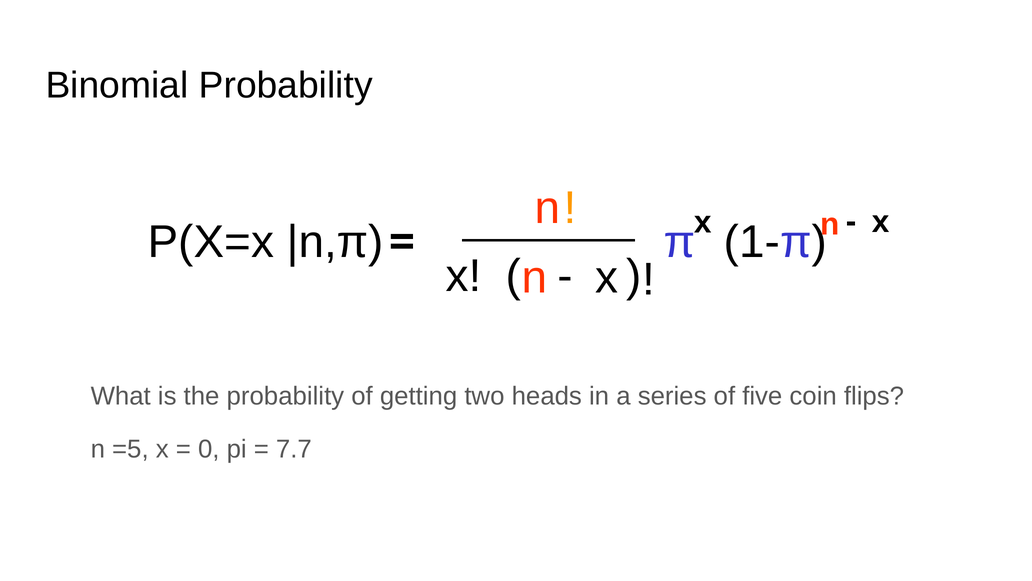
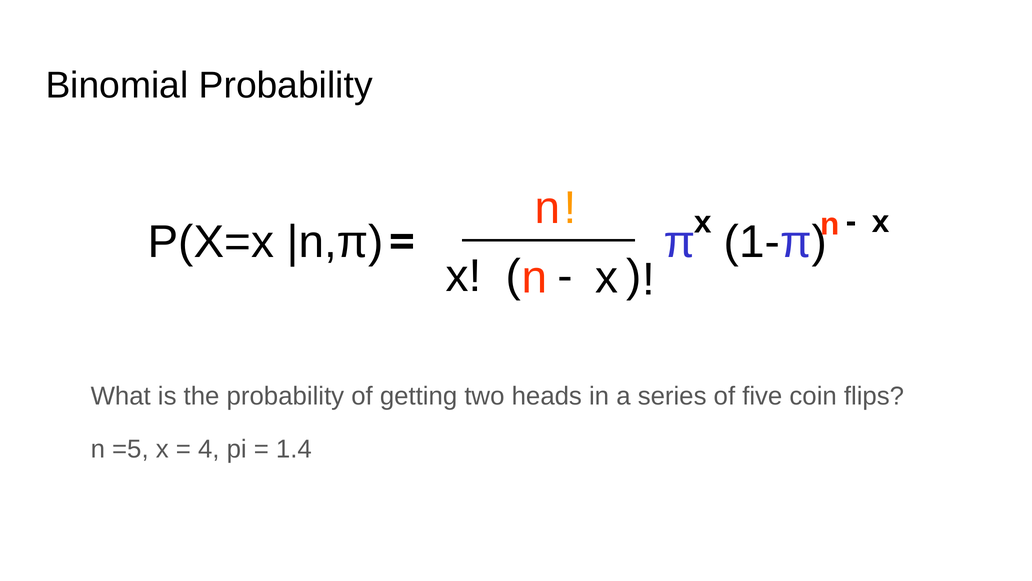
0: 0 -> 4
7.7: 7.7 -> 1.4
